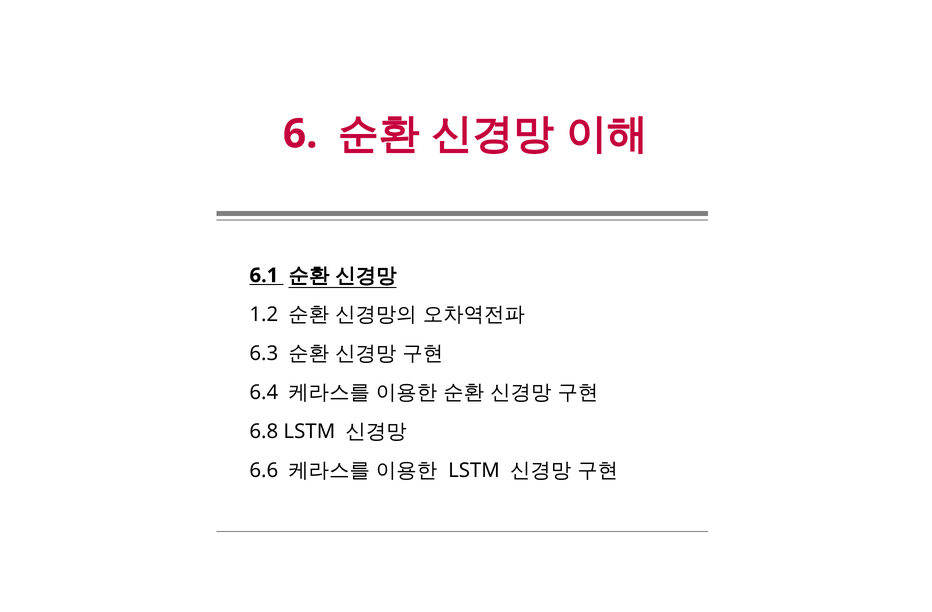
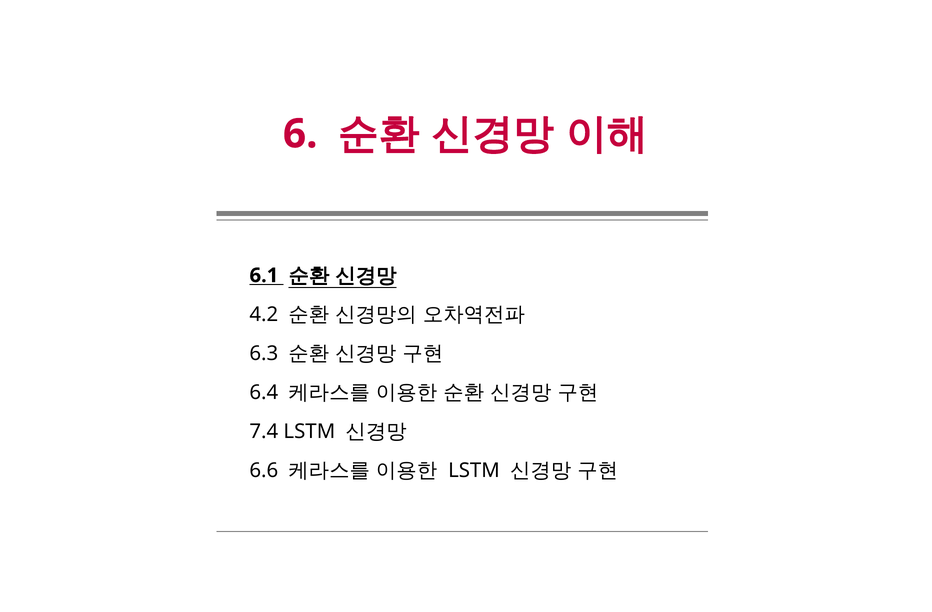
1.2: 1.2 -> 4.2
6.8: 6.8 -> 7.4
